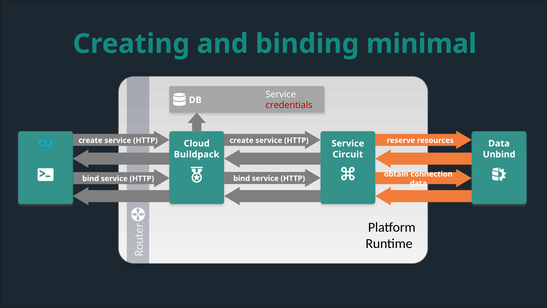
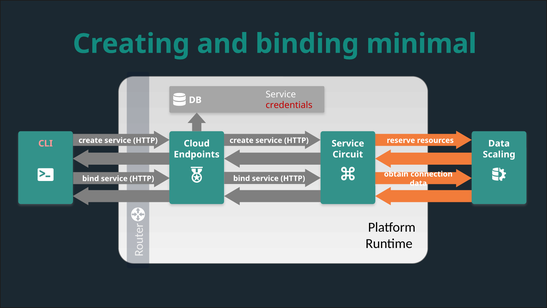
CLI colour: light blue -> pink
Buildpack: Buildpack -> Endpoints
Unbind: Unbind -> Scaling
